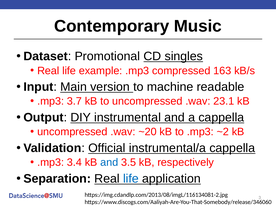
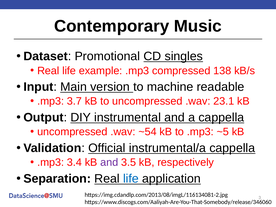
163: 163 -> 138
~20: ~20 -> ~54
~2: ~2 -> ~5
and at (109, 162) colour: blue -> purple
